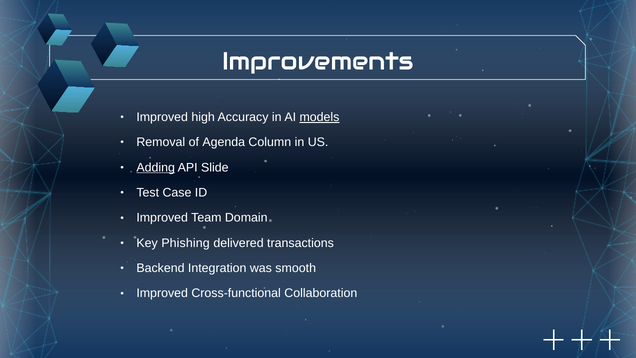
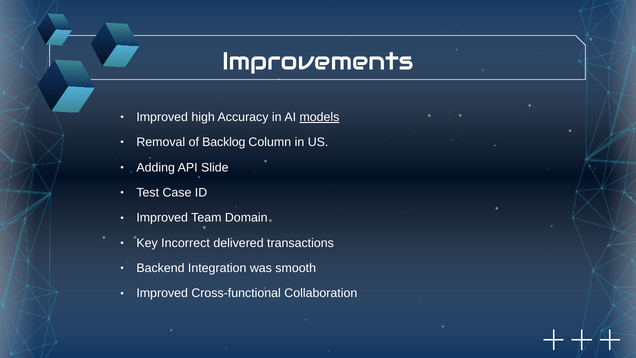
Agenda: Agenda -> Backlog
Adding underline: present -> none
Phishing: Phishing -> Incorrect
